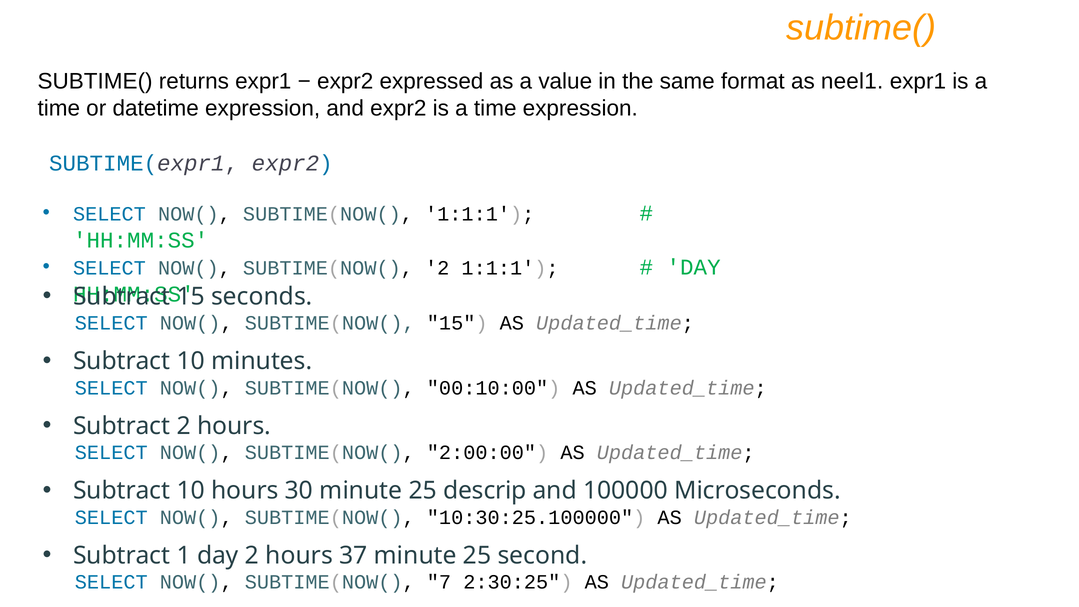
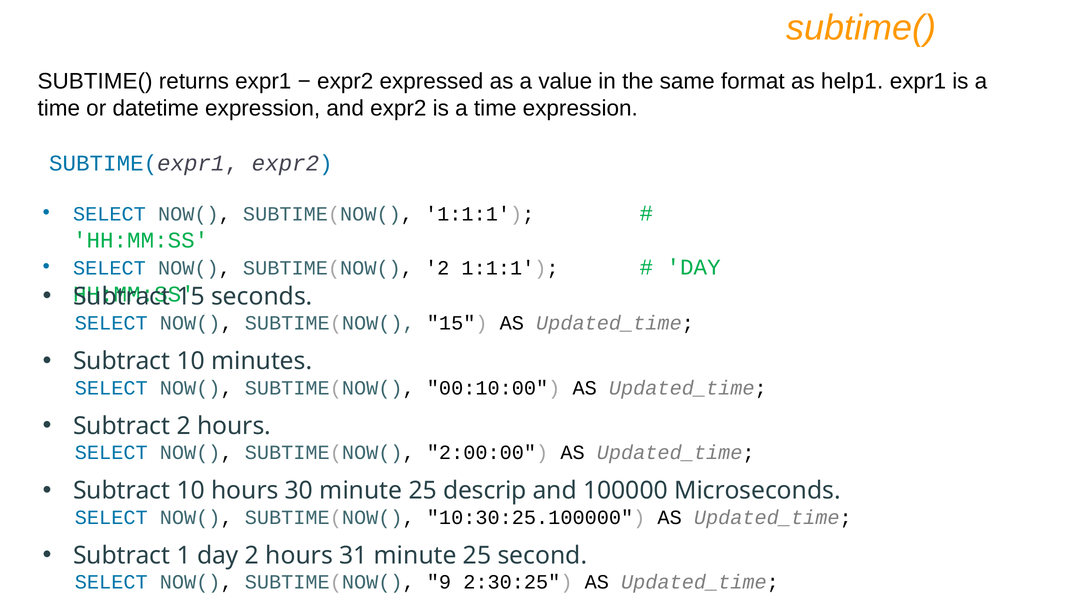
neel1: neel1 -> help1
37: 37 -> 31
7: 7 -> 9
